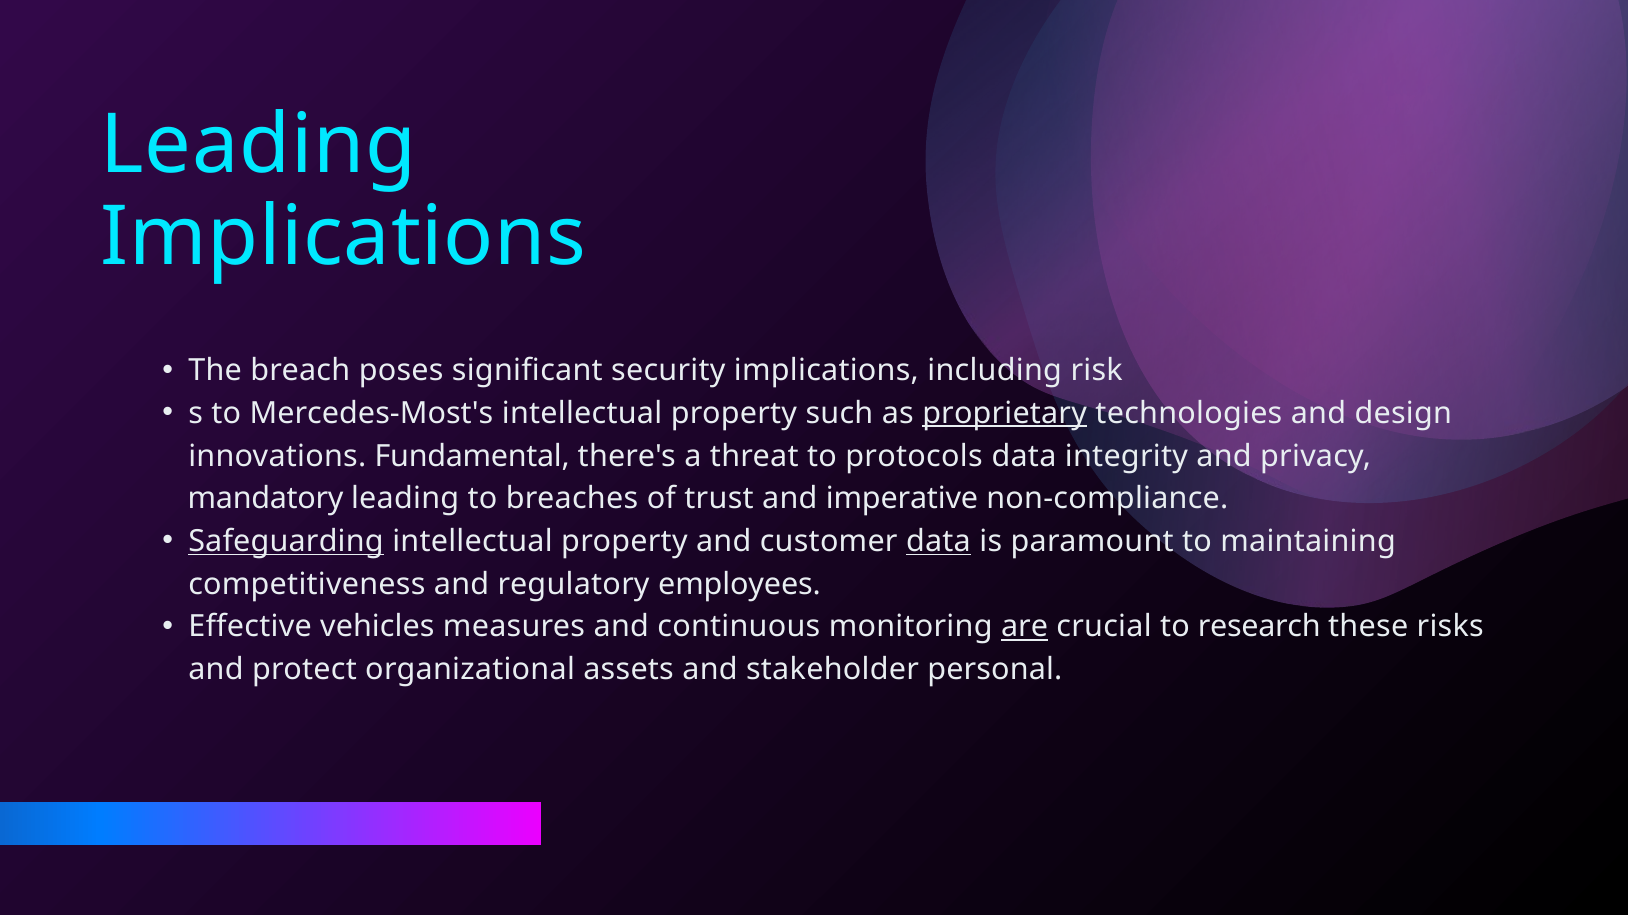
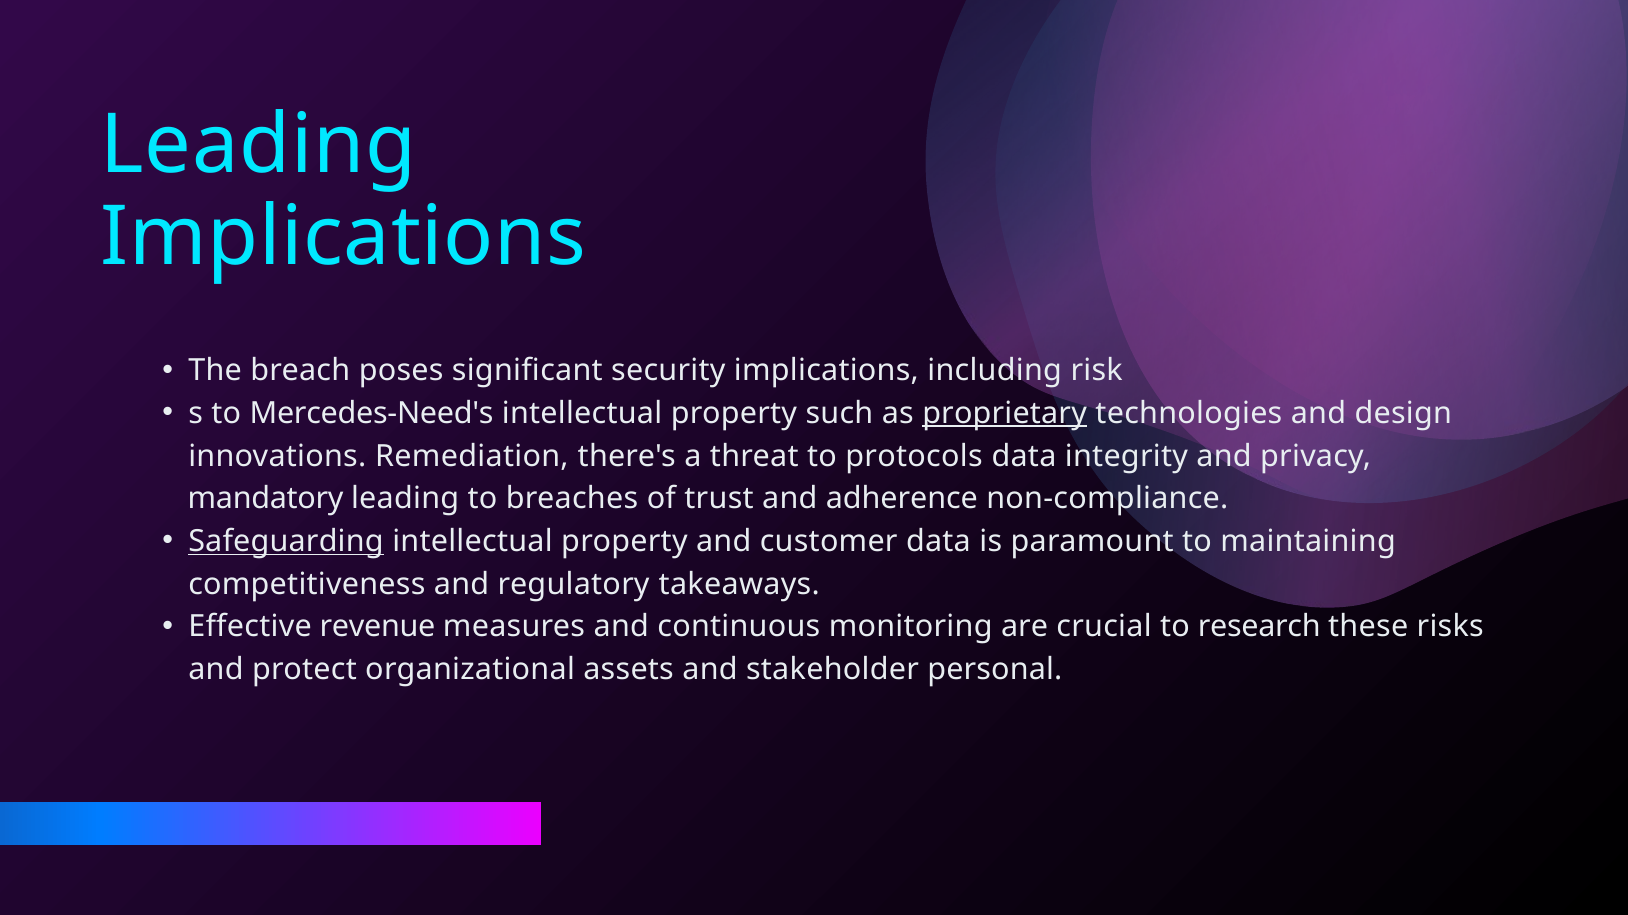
Mercedes-Most's: Mercedes-Most's -> Mercedes-Need's
Fundamental: Fundamental -> Remediation
imperative: imperative -> adherence
data at (938, 542) underline: present -> none
employees: employees -> takeaways
vehicles: vehicles -> revenue
are underline: present -> none
